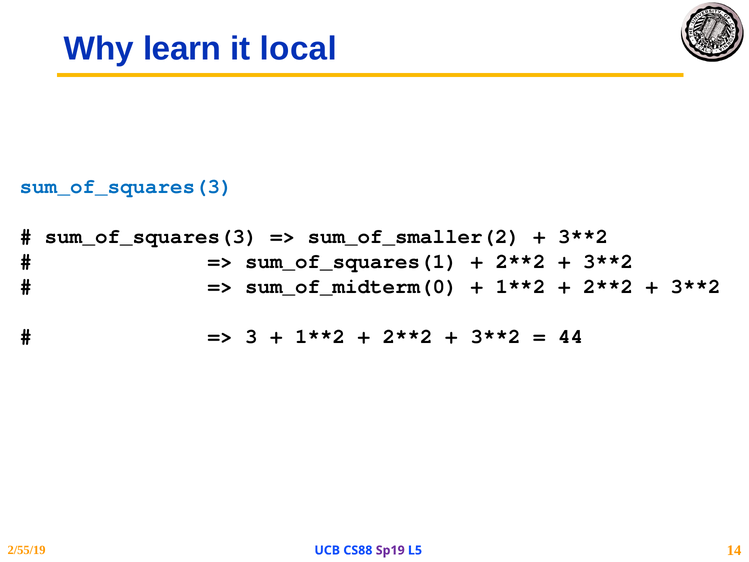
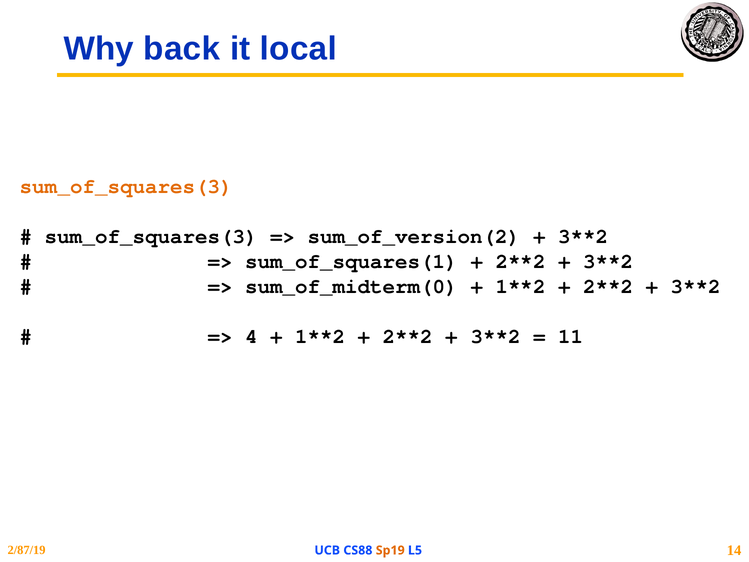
learn: learn -> back
sum_of_squares(3 at (126, 186) colour: blue -> orange
sum_of_smaller(2: sum_of_smaller(2 -> sum_of_version(2
3: 3 -> 4
44: 44 -> 11
2/55/19: 2/55/19 -> 2/87/19
Sp19 colour: purple -> orange
